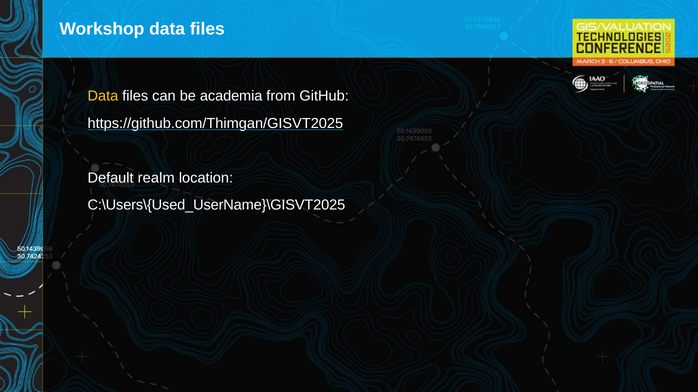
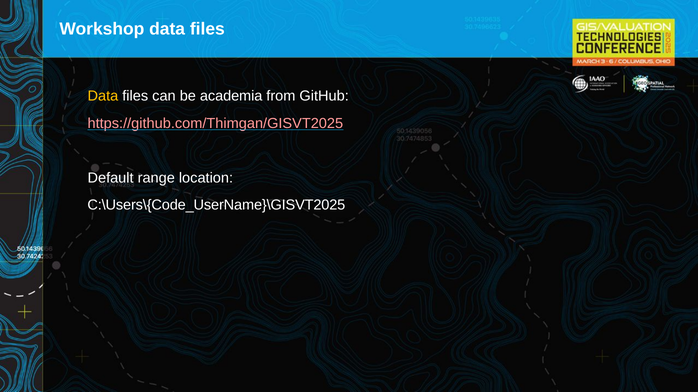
https://github.com/Thimgan/GISVT2025 colour: white -> pink
realm: realm -> range
C:\Users\{Used_UserName}\GISVT2025: C:\Users\{Used_UserName}\GISVT2025 -> C:\Users\{Code_UserName}\GISVT2025
